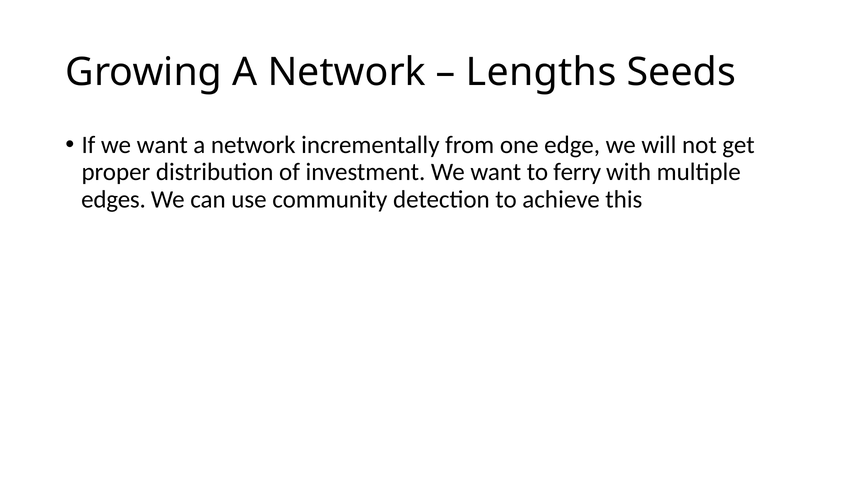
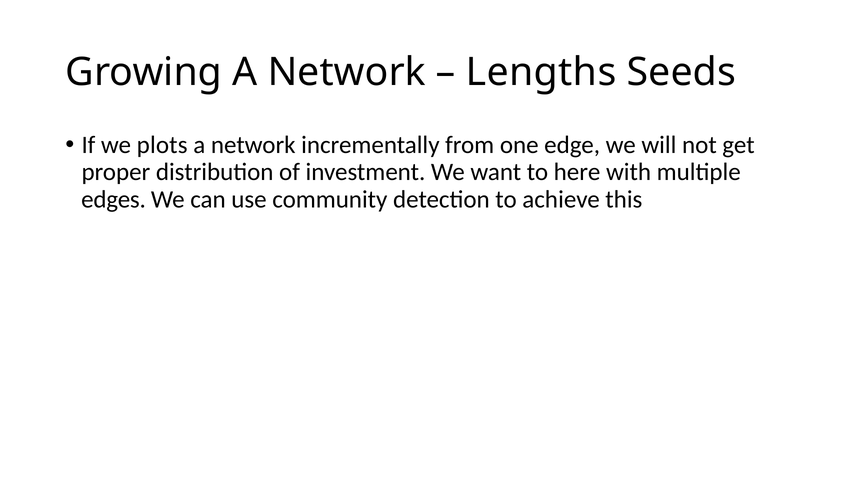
If we want: want -> plots
ferry: ferry -> here
